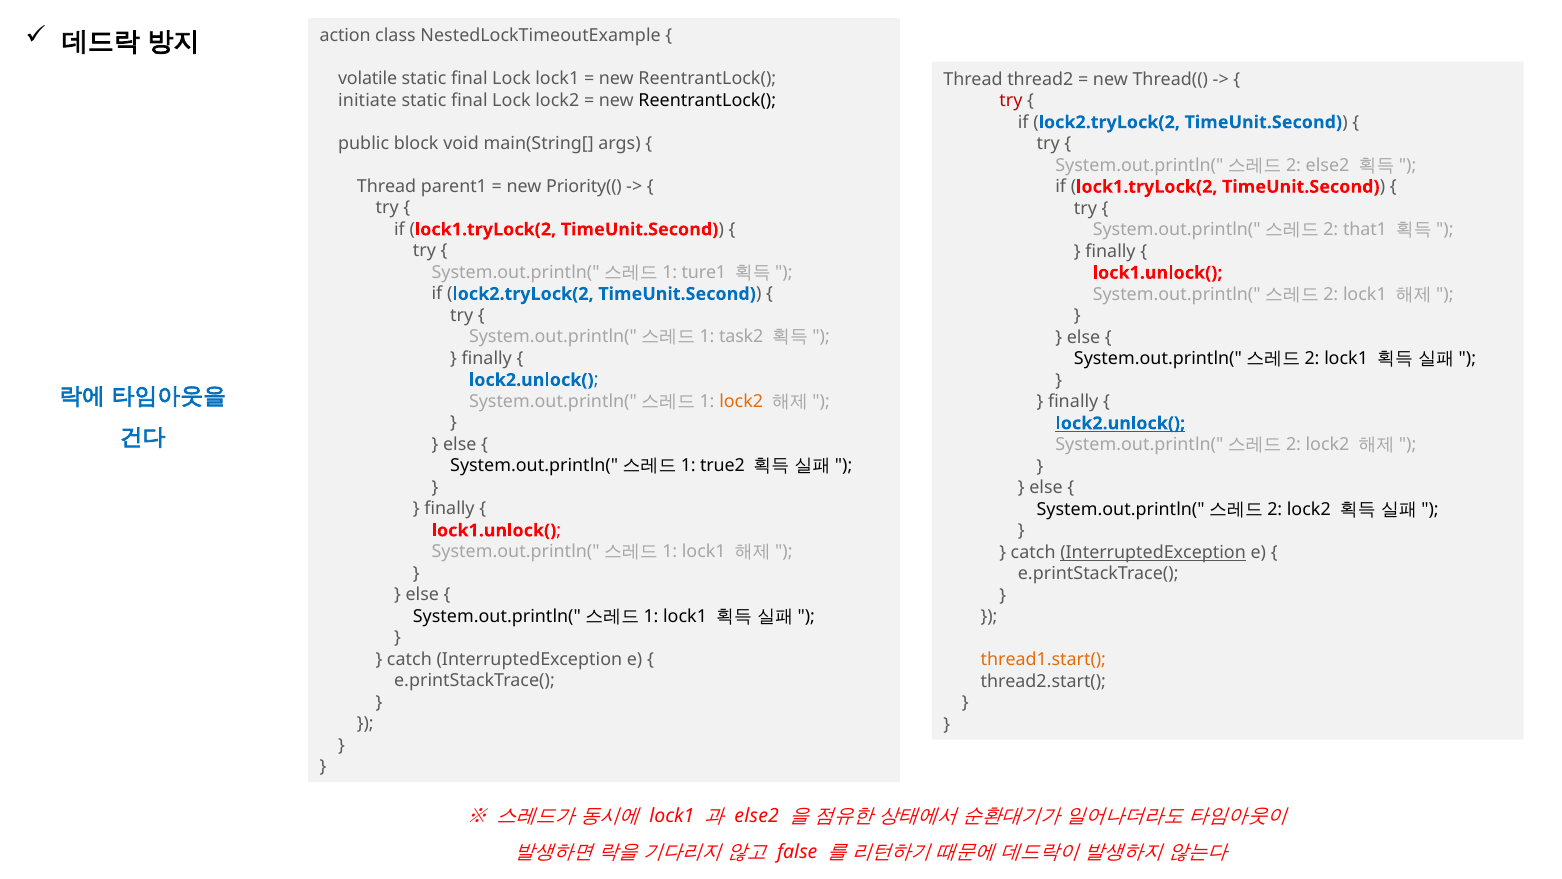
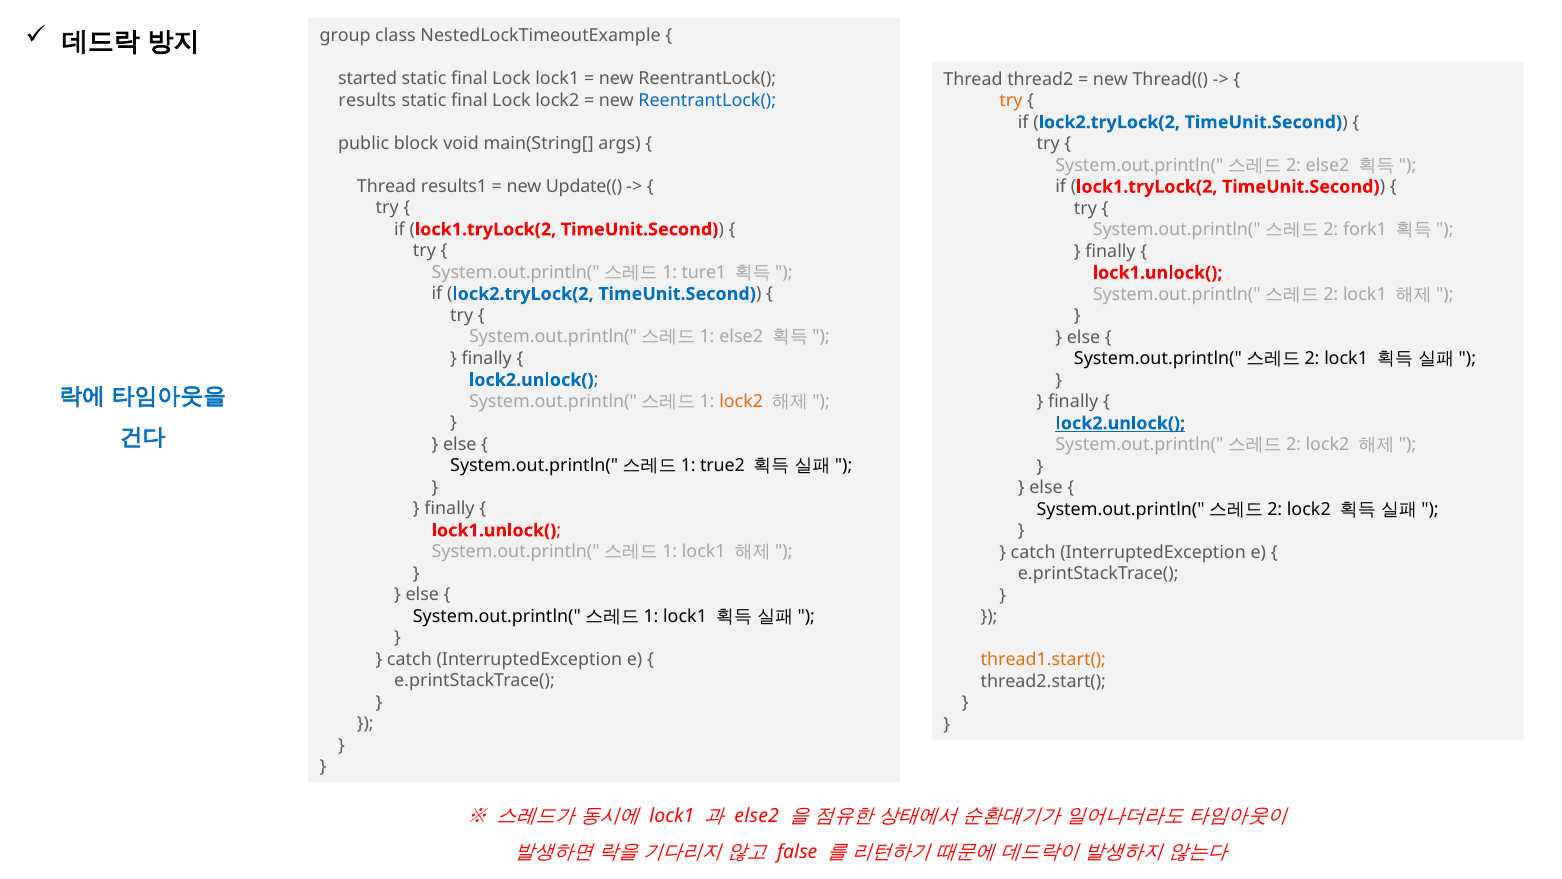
action: action -> group
volatile: volatile -> started
initiate: initiate -> results
ReentrantLock( at (707, 100) colour: black -> blue
try at (1011, 101) colour: red -> orange
parent1: parent1 -> results1
Priority((: Priority(( -> Update((
that1: that1 -> fork1
task2 at (741, 337): task2 -> else2
InterruptedException at (1153, 552) underline: present -> none
